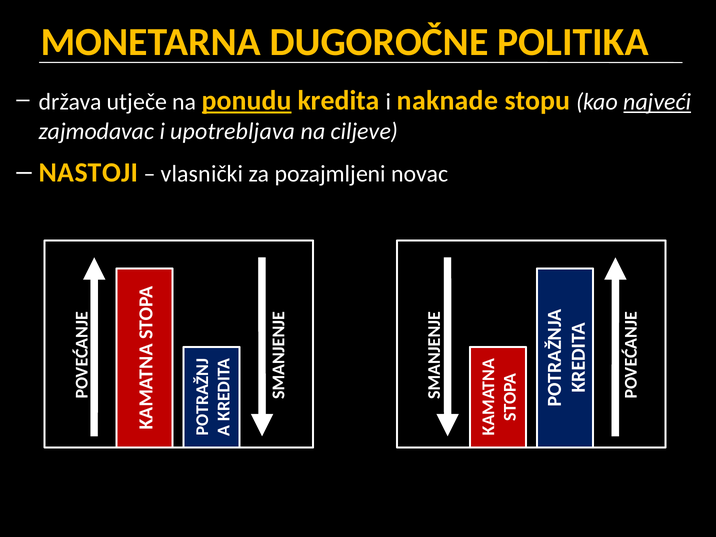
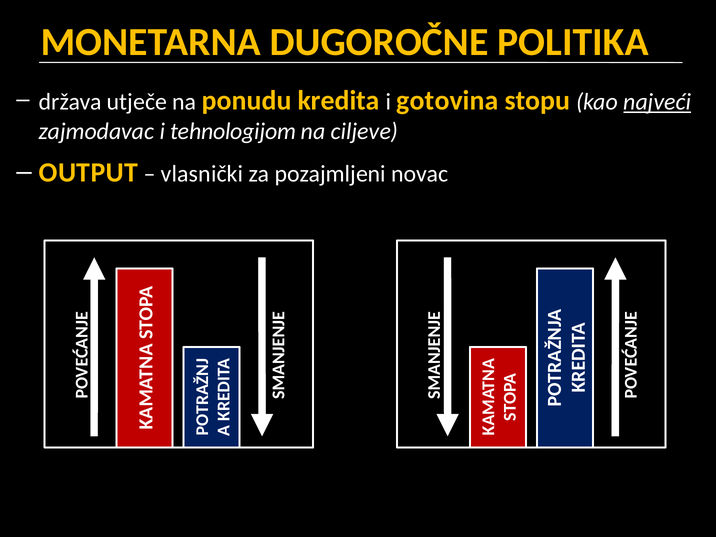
ponudu underline: present -> none
naknade: naknade -> gotovina
upotrebljava: upotrebljava -> tehnologijom
NASTOJI: NASTOJI -> OUTPUT
